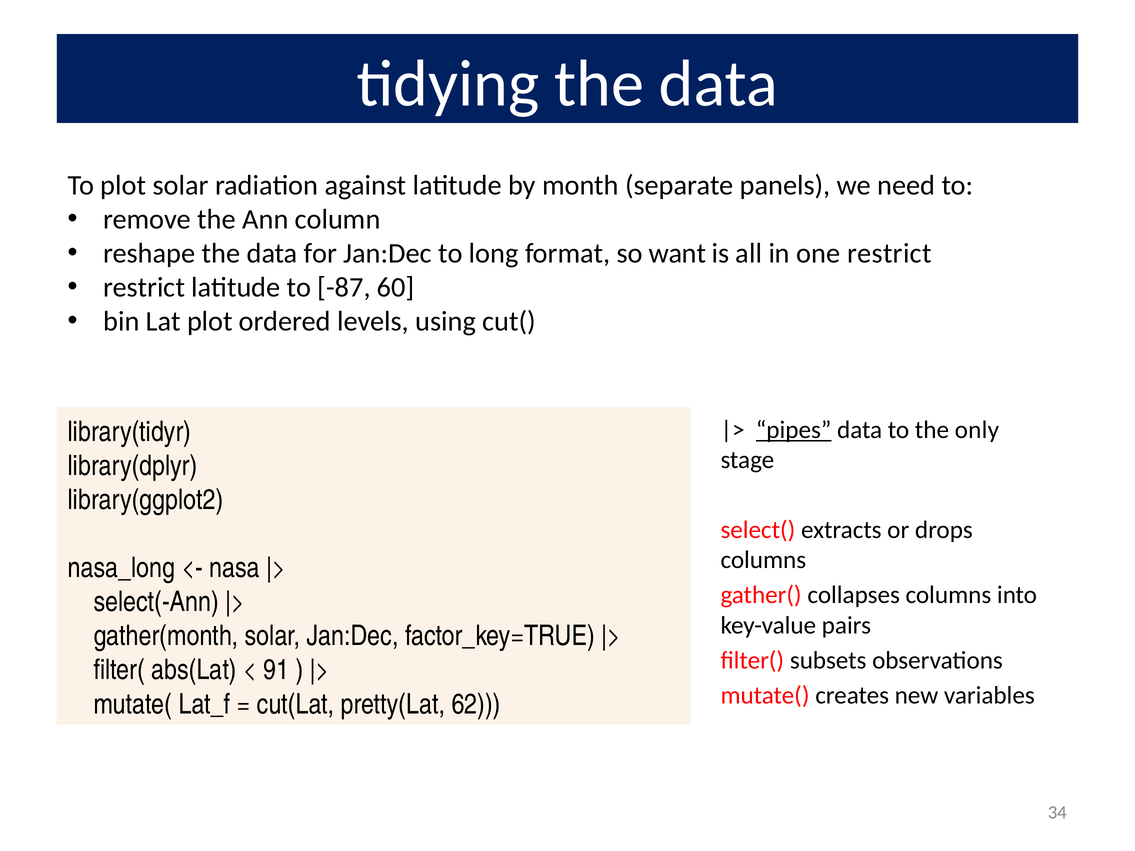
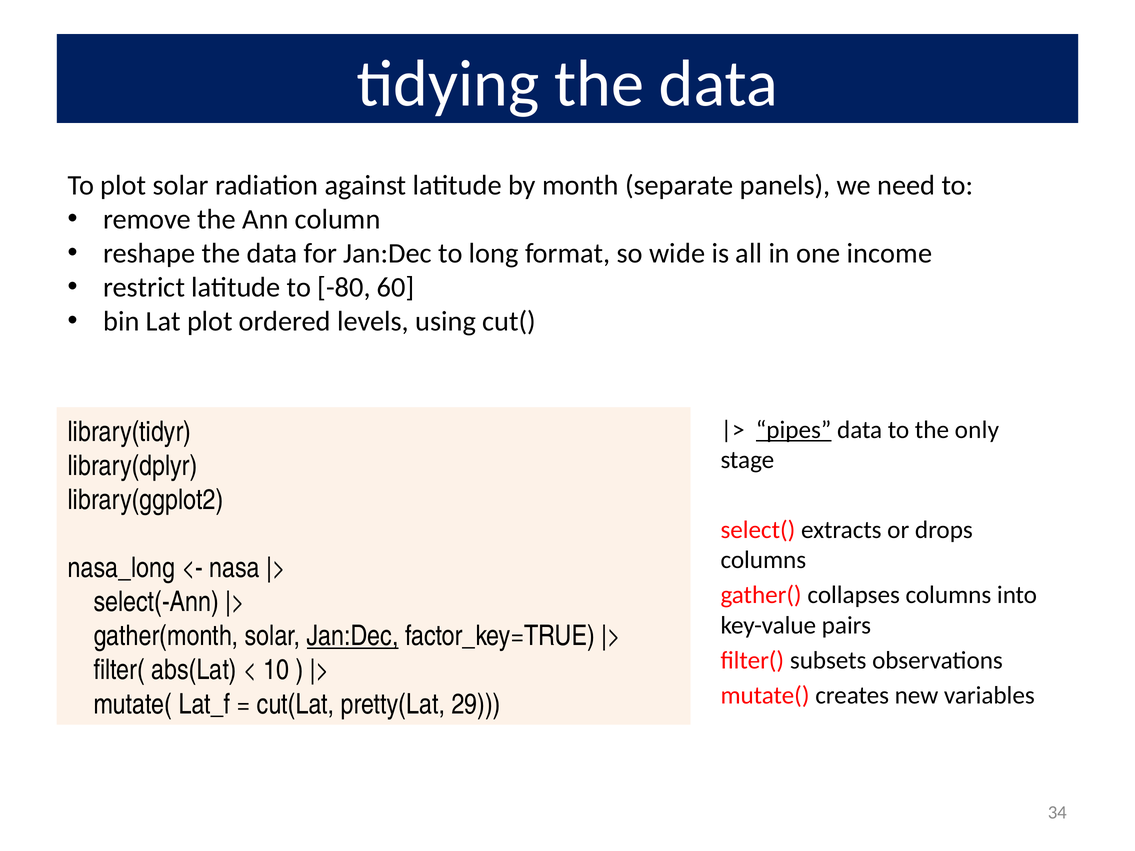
want: want -> wide
one restrict: restrict -> income
-87: -87 -> -80
Jan:Dec at (353, 636) underline: none -> present
91: 91 -> 10
62: 62 -> 29
